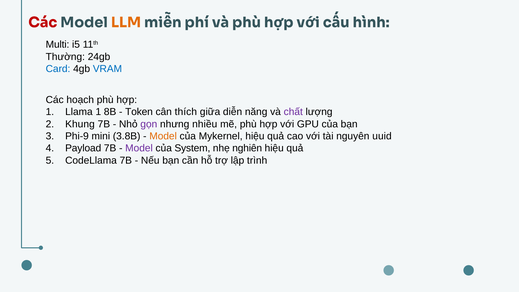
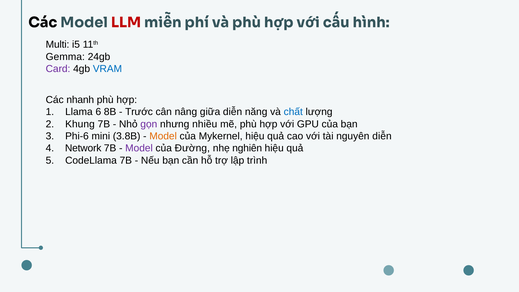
Các at (43, 22) colour: red -> black
LLM colour: orange -> red
Thường: Thường -> Gemma
Card colour: blue -> purple
hoạch: hoạch -> nhanh
Llama 1: 1 -> 6
Token: Token -> Trước
thích: thích -> nâng
chất colour: purple -> blue
Phi-9: Phi-9 -> Phi-6
nguyên uuid: uuid -> diễn
Payload: Payload -> Network
System: System -> Đường
